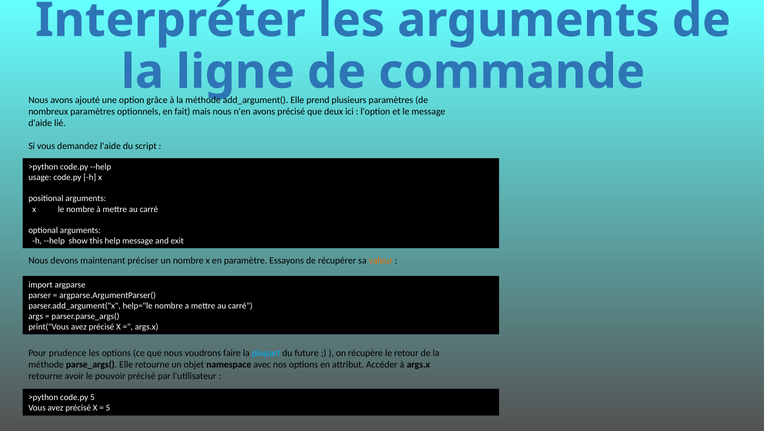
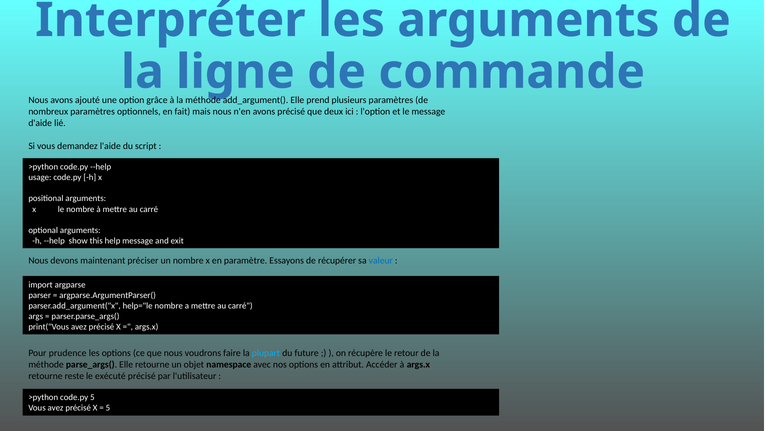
valeur colour: orange -> blue
avoir: avoir -> reste
pouvoir: pouvoir -> exécuté
